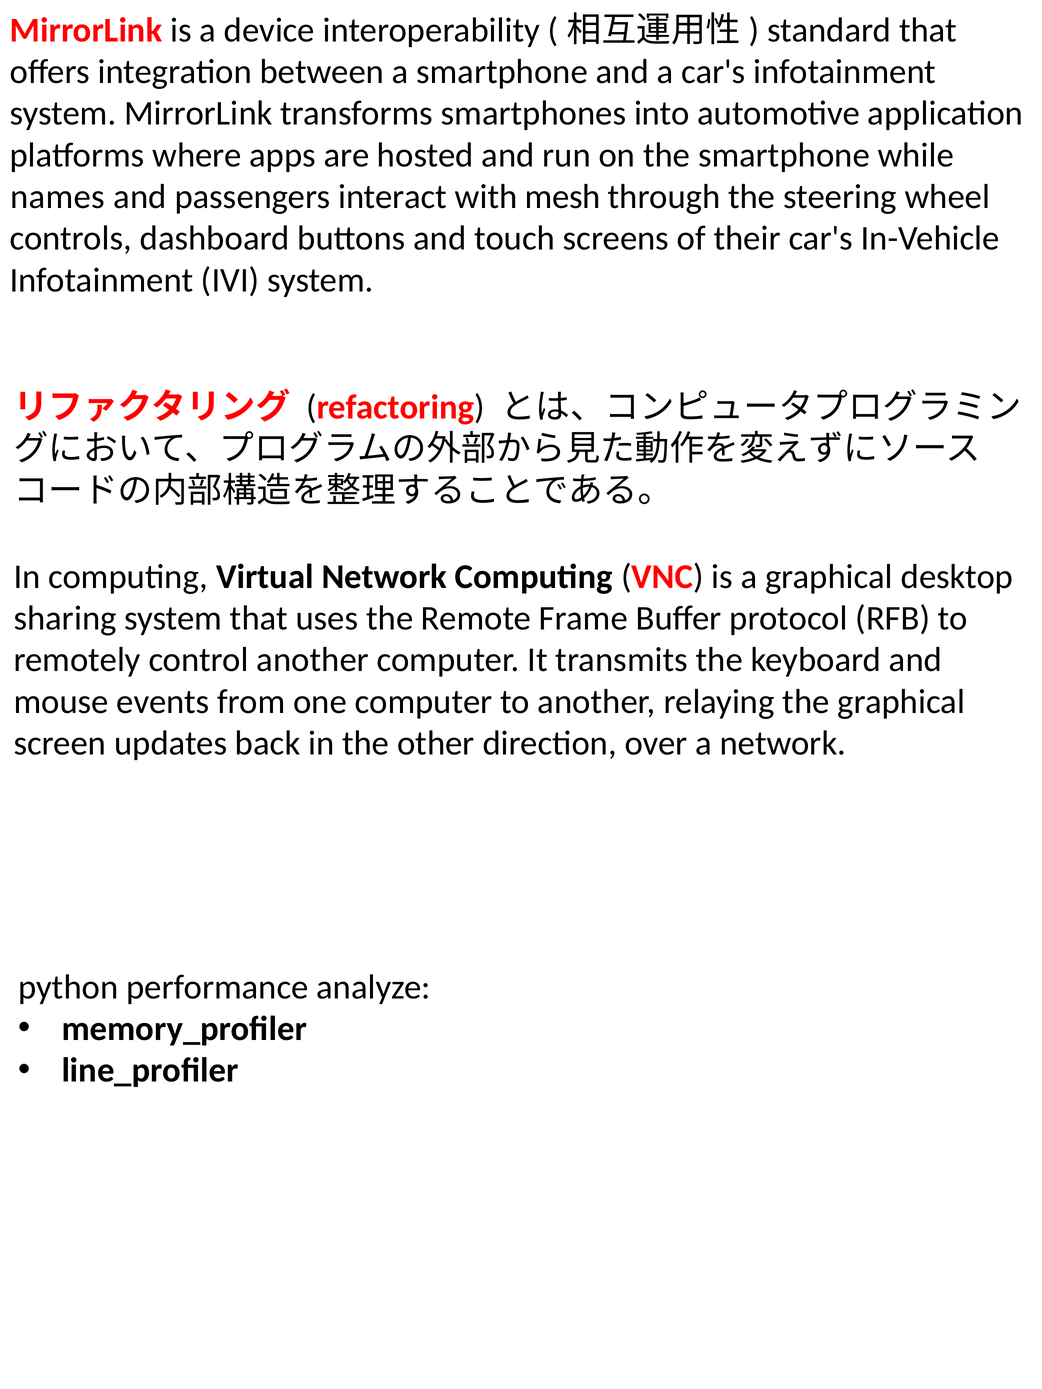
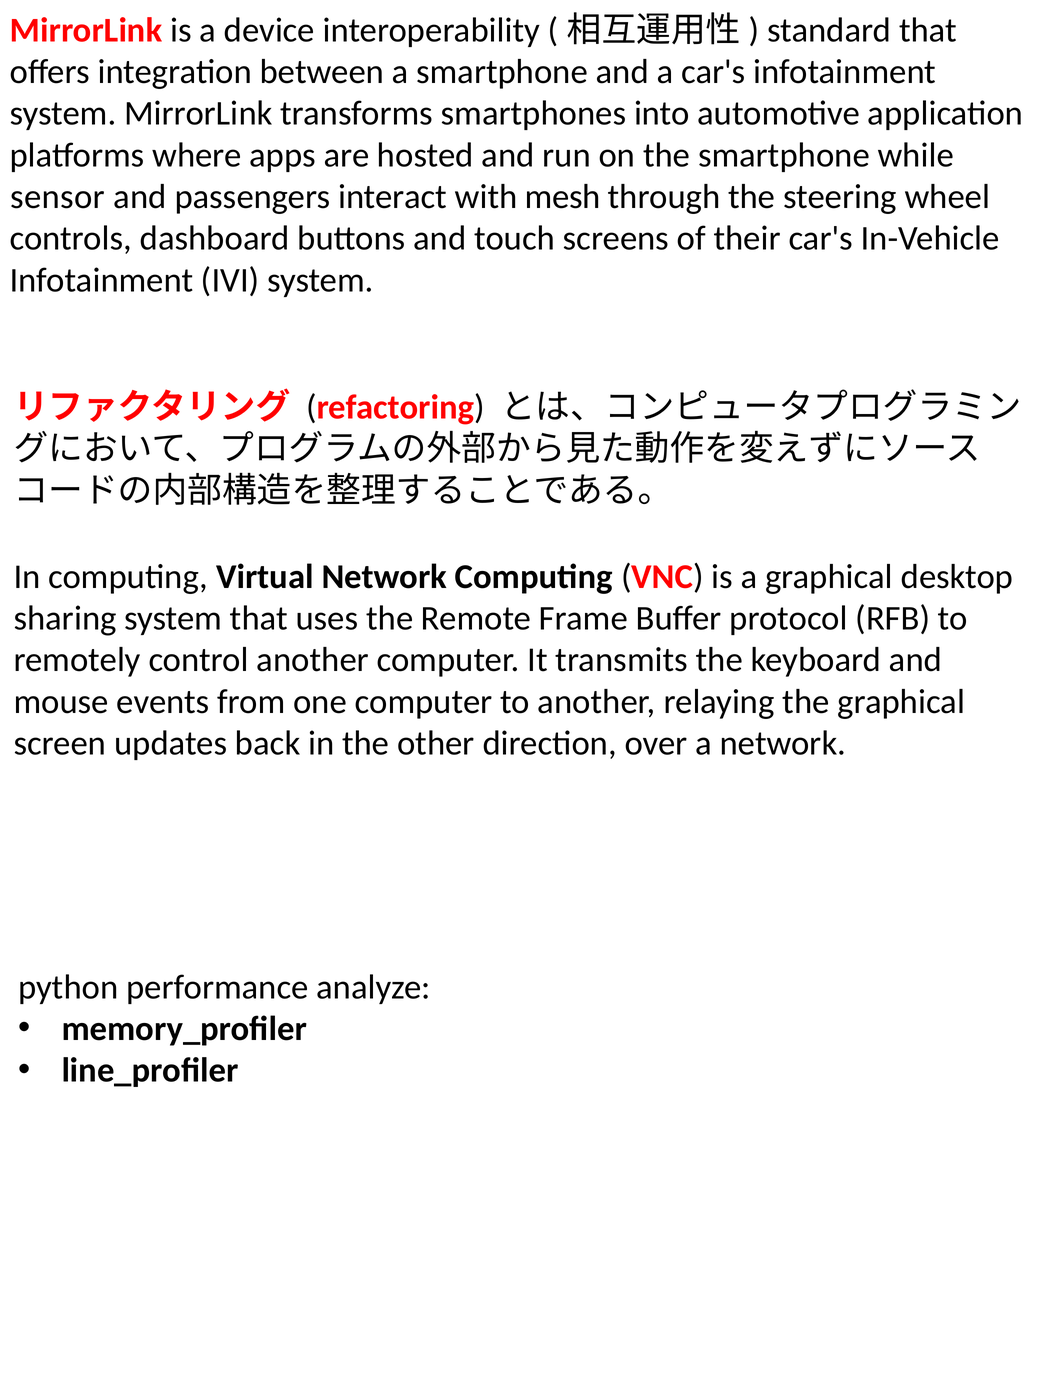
names: names -> sensor
